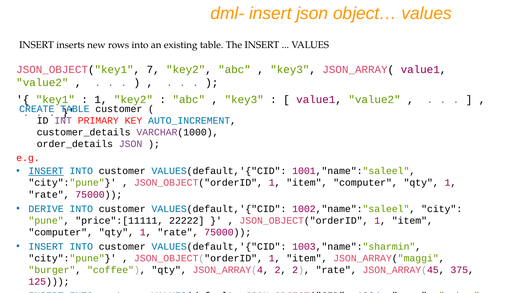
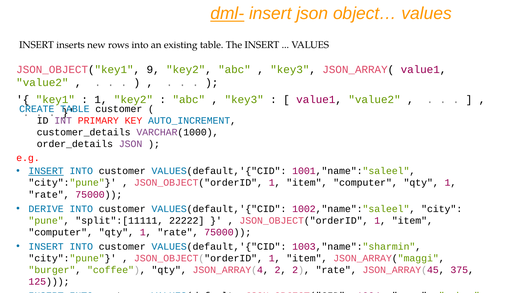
dml- underline: none -> present
7: 7 -> 9
price":[11111: price":[11111 -> split":[11111
